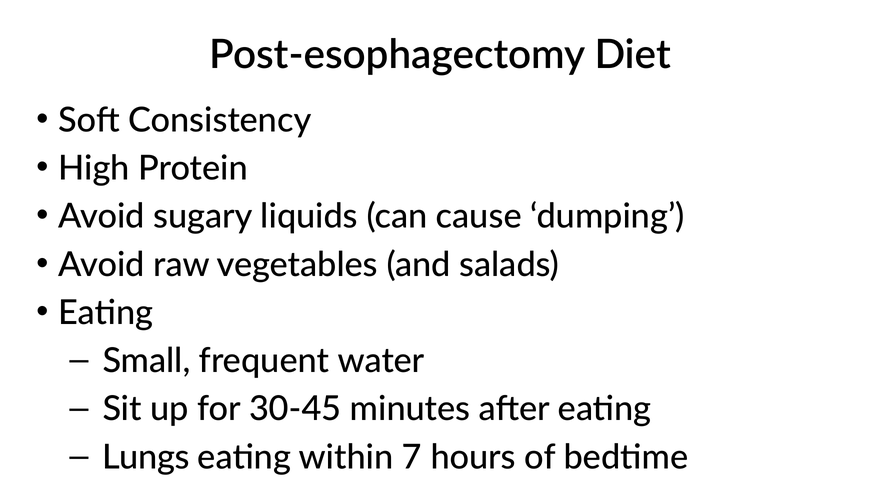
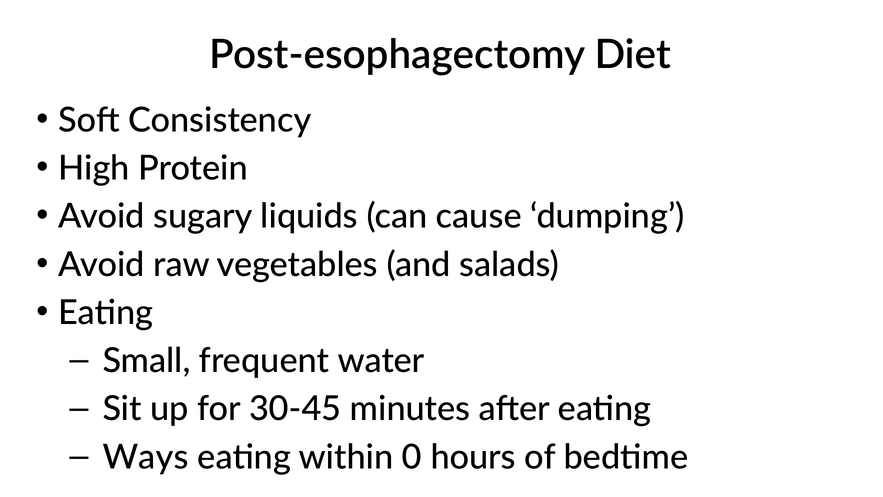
Lungs: Lungs -> Ways
7: 7 -> 0
